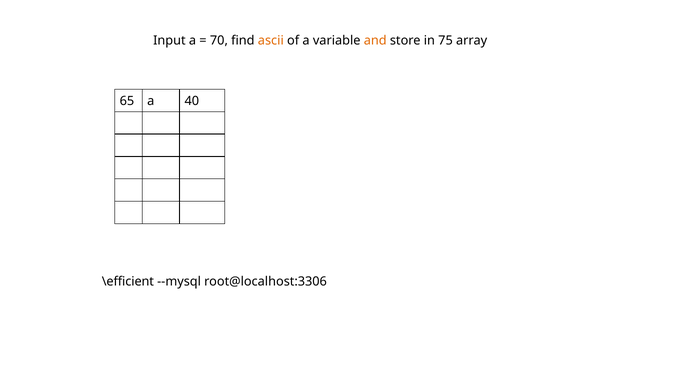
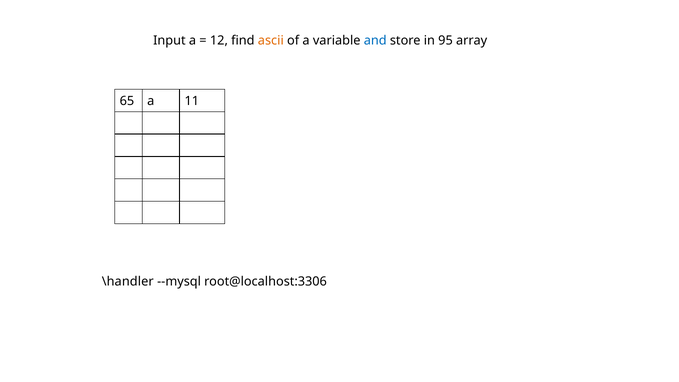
70: 70 -> 12
and colour: orange -> blue
75: 75 -> 95
40: 40 -> 11
\efficient: \efficient -> \handler
